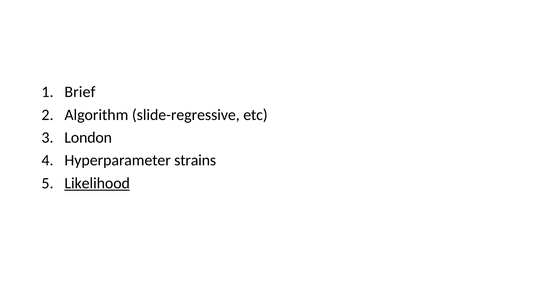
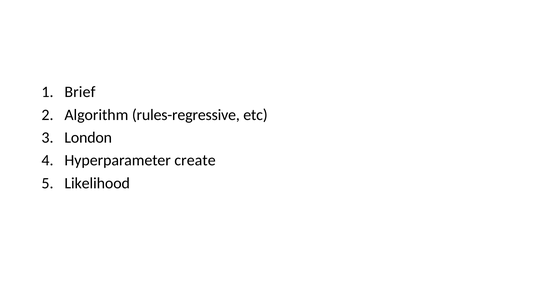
slide-regressive: slide-regressive -> rules-regressive
strains: strains -> create
Likelihood underline: present -> none
